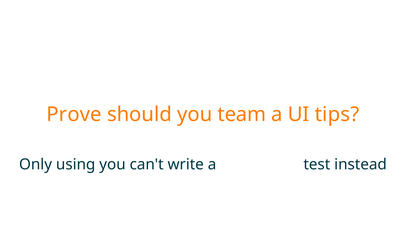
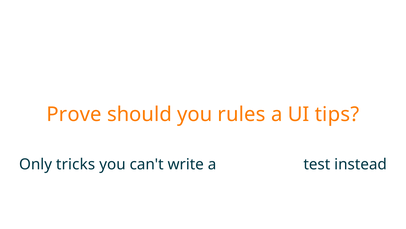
team: team -> rules
using: using -> tricks
